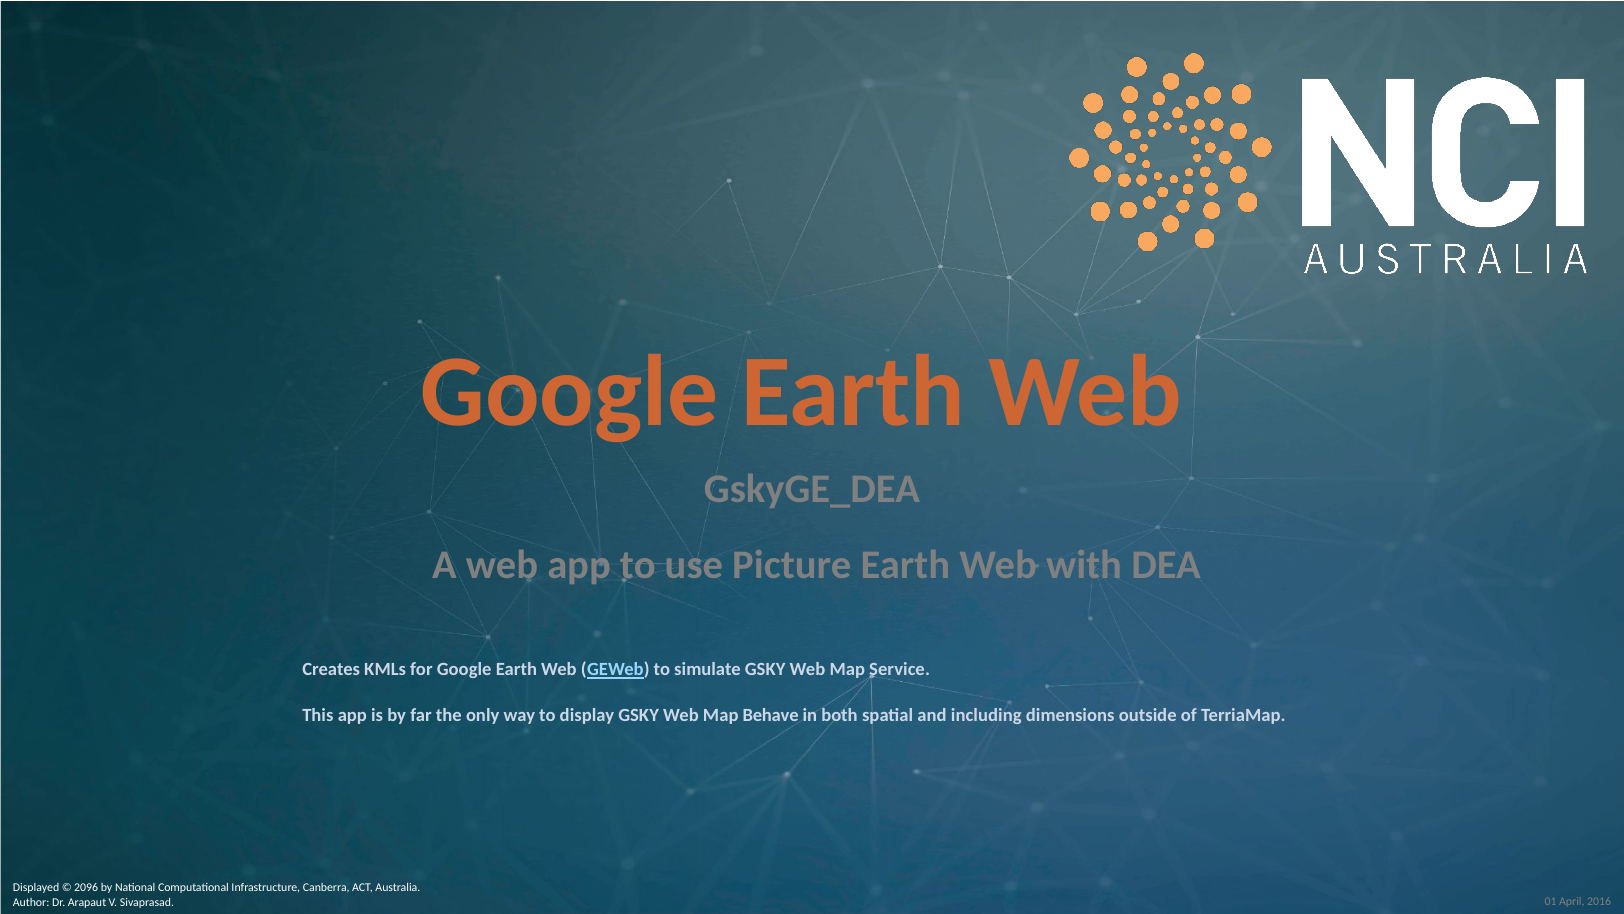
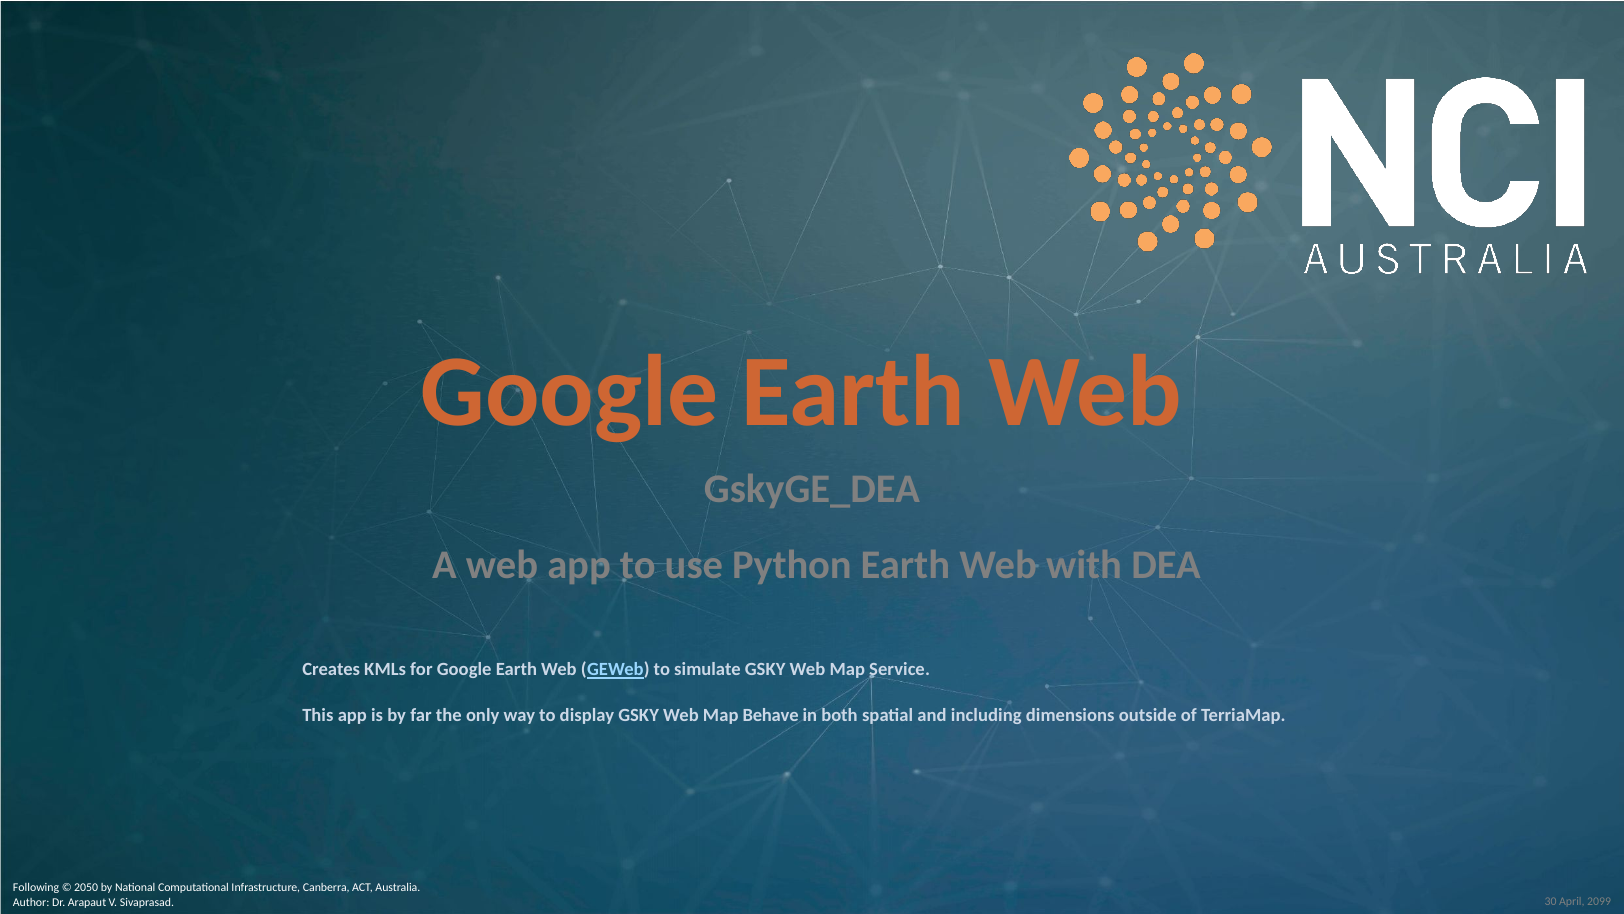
Picture: Picture -> Python
Displayed: Displayed -> Following
2096: 2096 -> 2050
01: 01 -> 30
2016: 2016 -> 2099
